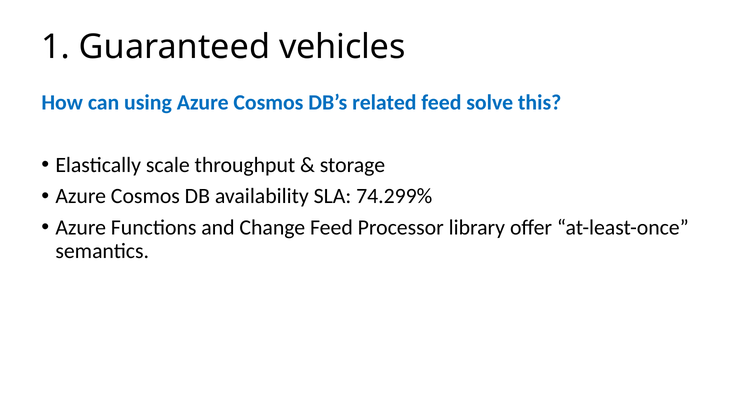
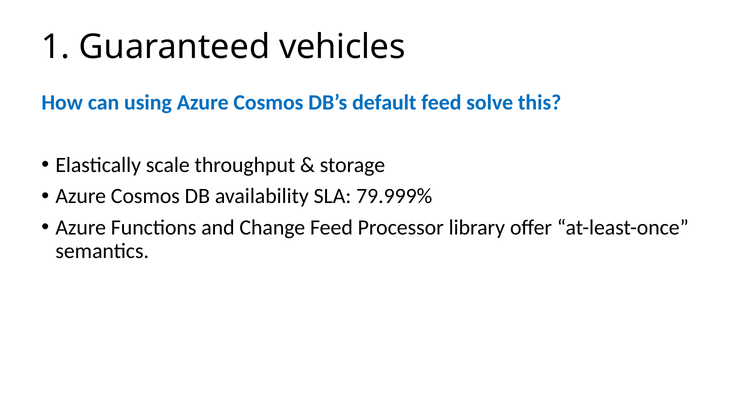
related: related -> default
74.299%: 74.299% -> 79.999%
